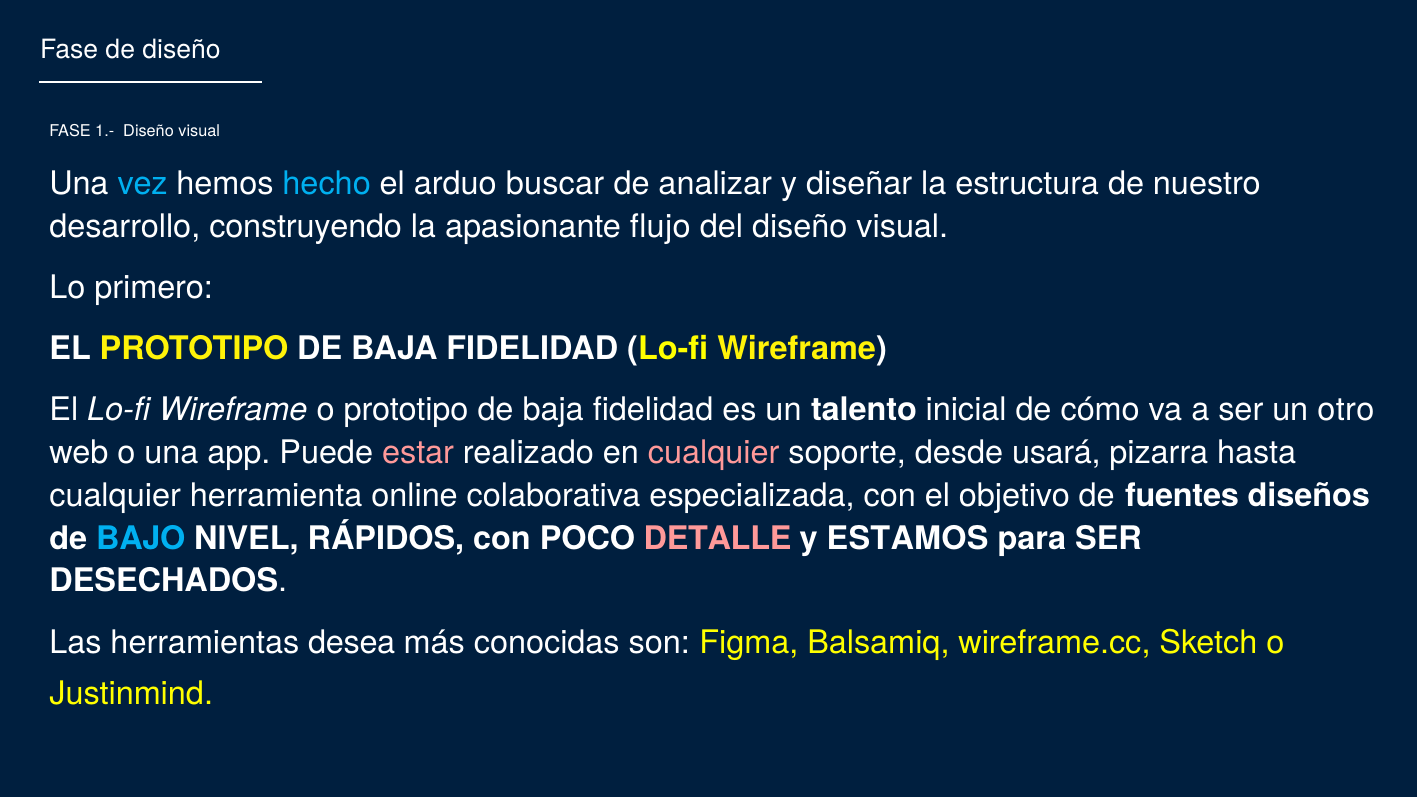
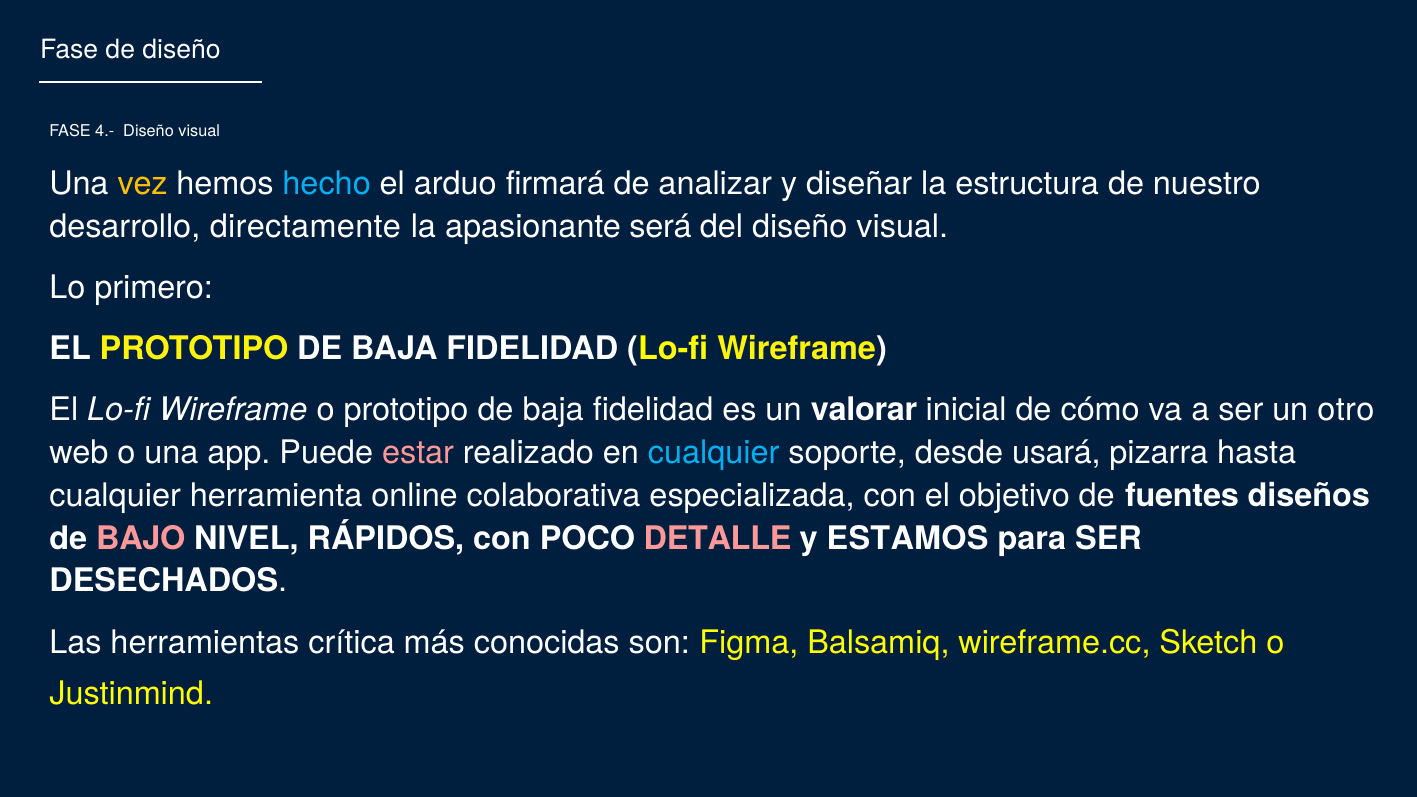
1.-: 1.- -> 4.-
vez colour: light blue -> yellow
buscar: buscar -> firmará
construyendo: construyendo -> directamente
flujo: flujo -> será
talento: talento -> valorar
cualquier at (714, 453) colour: pink -> light blue
BAJO colour: light blue -> pink
desea: desea -> crítica
